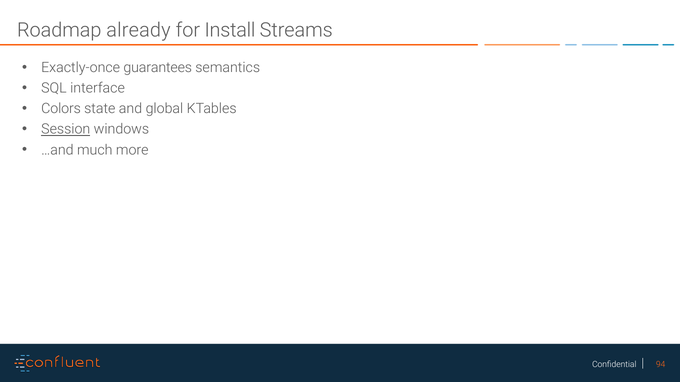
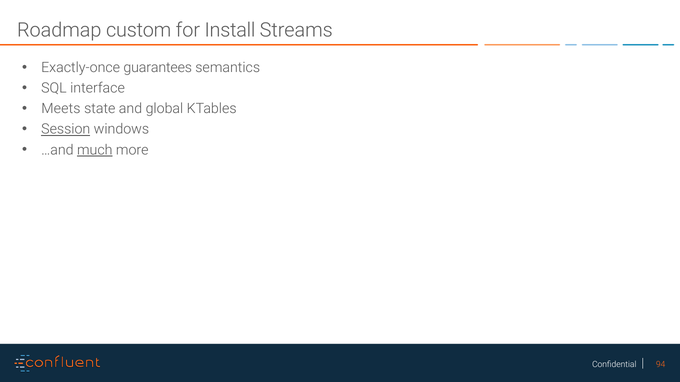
already: already -> custom
Colors: Colors -> Meets
much underline: none -> present
